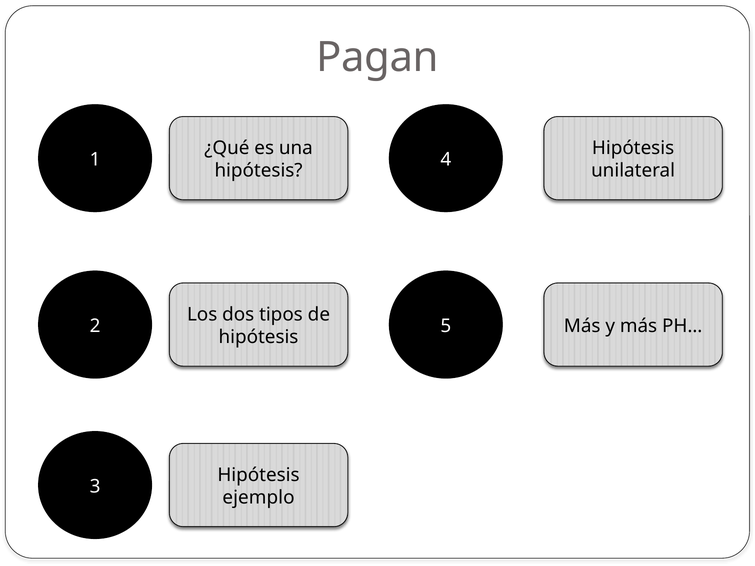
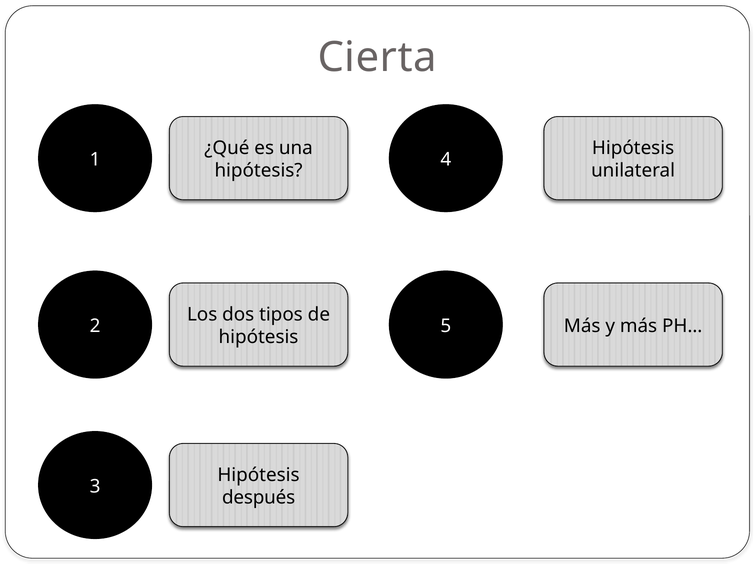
Pagan: Pagan -> Cierta
ejemplo: ejemplo -> después
